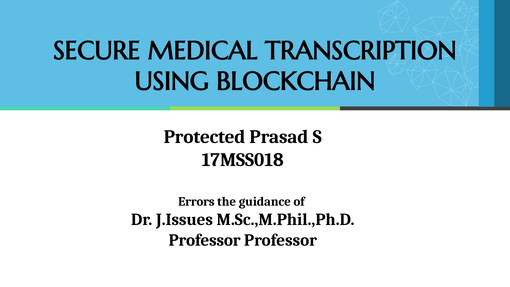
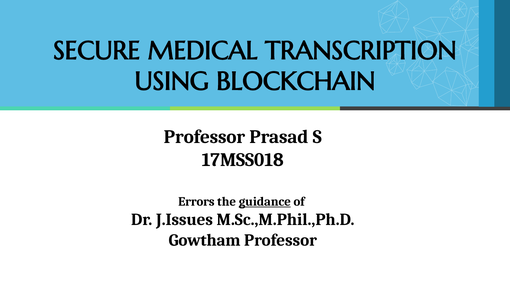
Protected at (205, 137): Protected -> Professor
guidance underline: none -> present
Professor at (205, 240): Professor -> Gowtham
